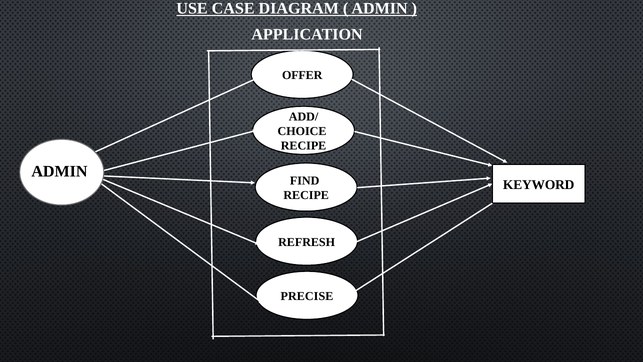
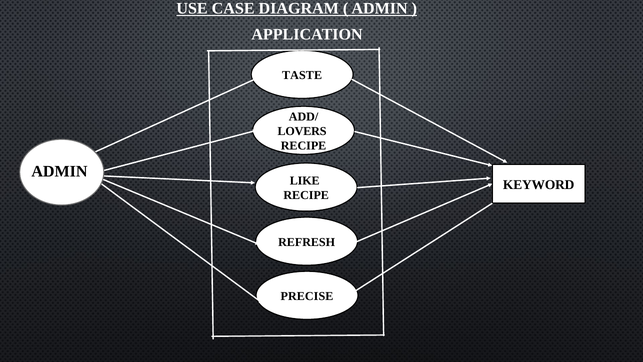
OFFER: OFFER -> TASTE
CHOICE: CHOICE -> LOVERS
FIND: FIND -> LIKE
